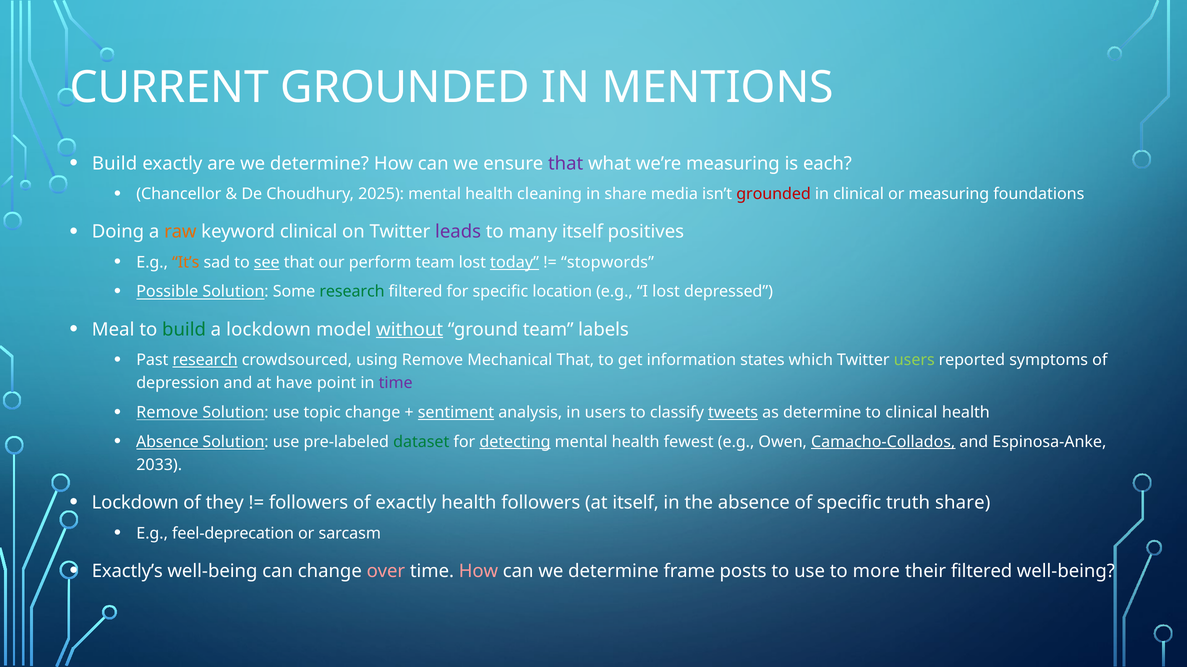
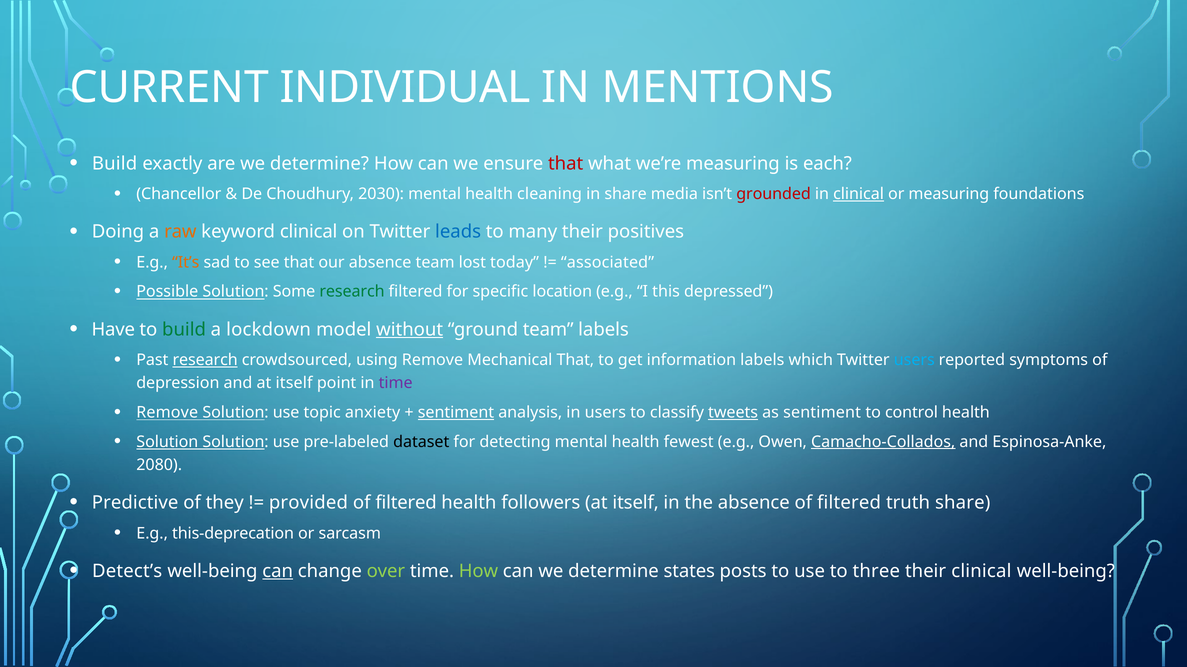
CURRENT GROUNDED: GROUNDED -> INDIVIDUAL
that at (566, 164) colour: purple -> red
2025: 2025 -> 2030
clinical at (859, 194) underline: none -> present
leads colour: purple -> blue
many itself: itself -> their
see underline: present -> none
our perform: perform -> absence
today underline: present -> none
stopwords: stopwords -> associated
I lost: lost -> this
Meal: Meal -> Have
information states: states -> labels
users at (914, 360) colour: light green -> light blue
and at have: have -> itself
topic change: change -> anxiety
as determine: determine -> sentiment
to clinical: clinical -> control
Absence at (167, 442): Absence -> Solution
dataset colour: green -> black
detecting underline: present -> none
2033: 2033 -> 2080
Lockdown at (135, 503): Lockdown -> Predictive
followers at (309, 503): followers -> provided
exactly at (406, 503): exactly -> filtered
absence of specific: specific -> filtered
feel-deprecation: feel-deprecation -> this-deprecation
Exactly’s: Exactly’s -> Detect’s
can at (278, 572) underline: none -> present
over colour: pink -> light green
How at (478, 572) colour: pink -> light green
frame: frame -> states
more: more -> three
their filtered: filtered -> clinical
